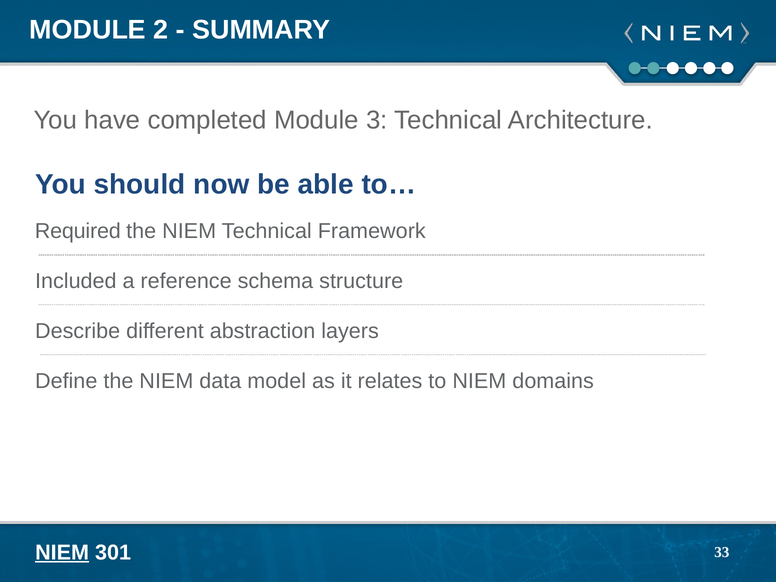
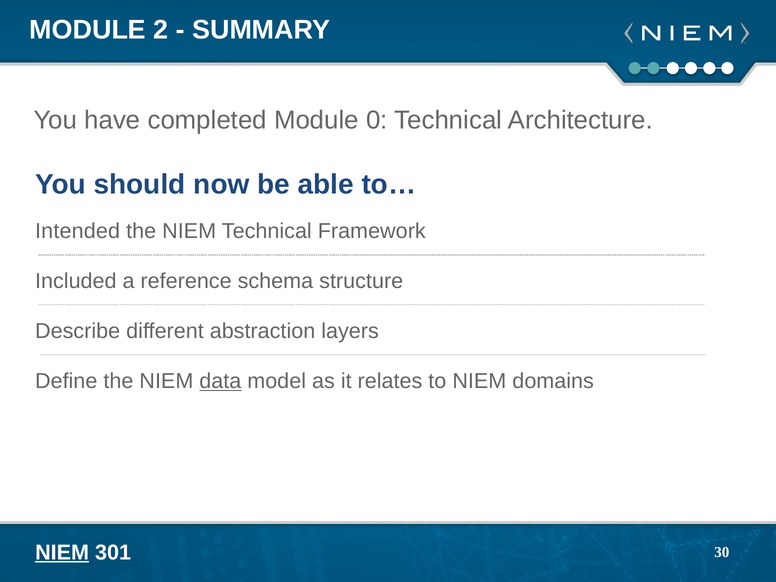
3: 3 -> 0
Required: Required -> Intended
data underline: none -> present
33: 33 -> 30
